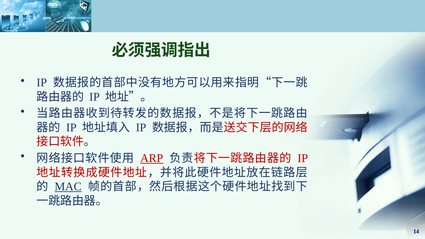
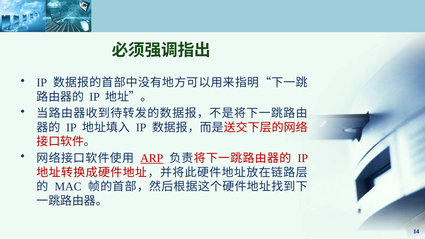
MAC underline: present -> none
